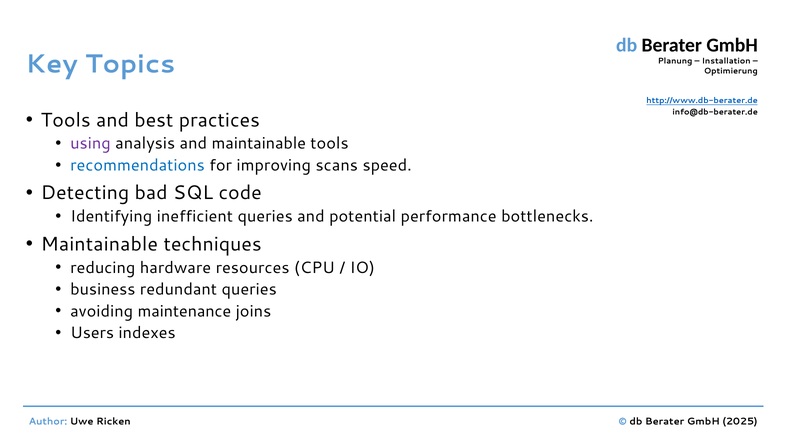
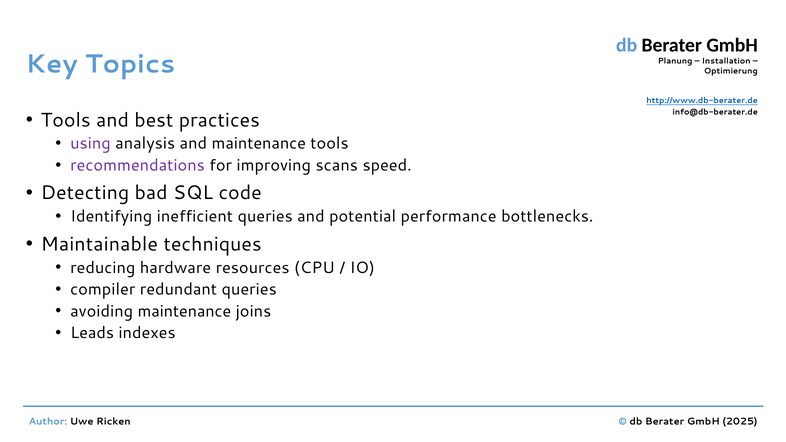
and maintainable: maintainable -> maintenance
recommendations colour: blue -> purple
business: business -> compiler
Users: Users -> Leads
